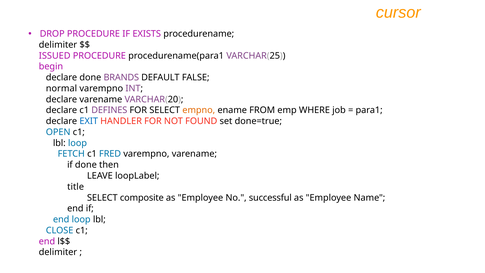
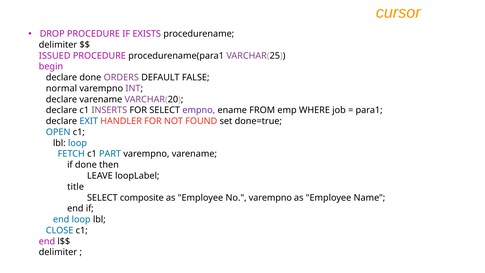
BRANDS: BRANDS -> ORDERS
DEFINES: DEFINES -> INSERTS
empno colour: orange -> purple
FRED: FRED -> PART
No successful: successful -> varempno
